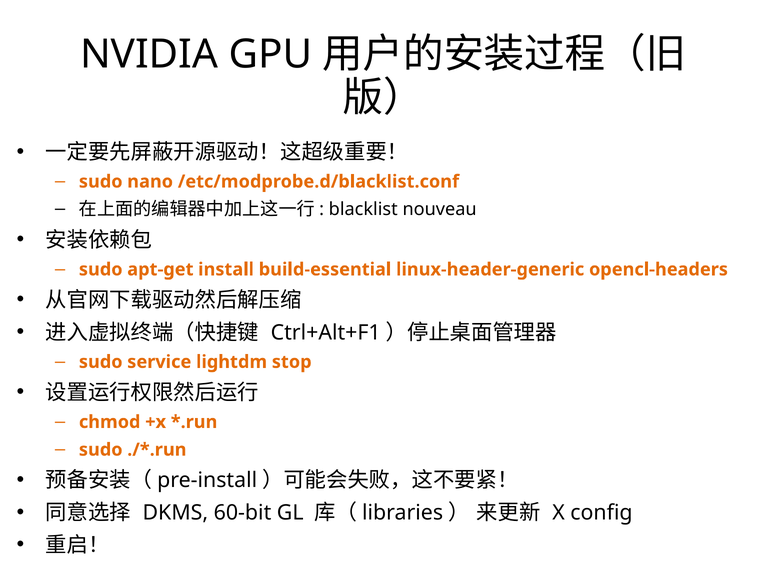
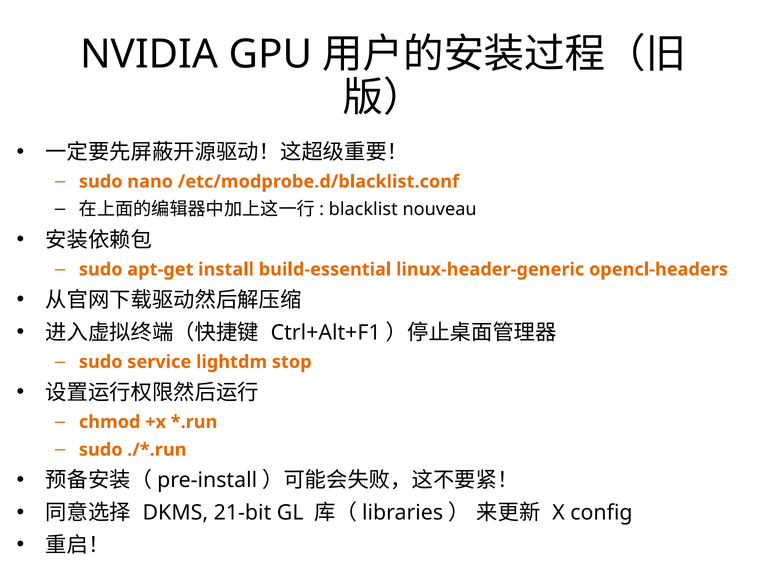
60-bit: 60-bit -> 21-bit
